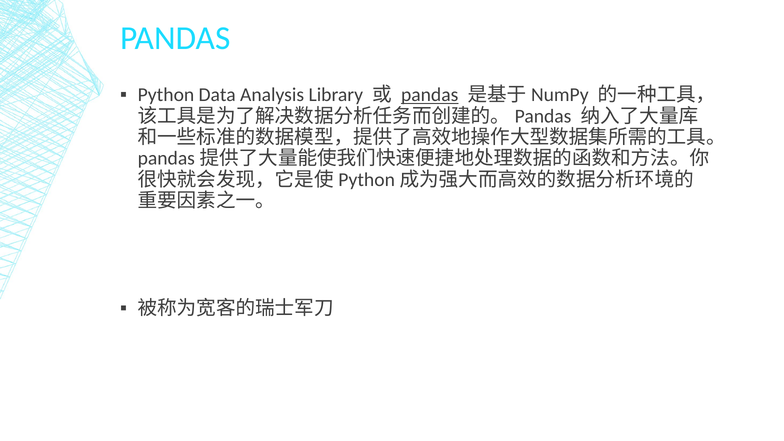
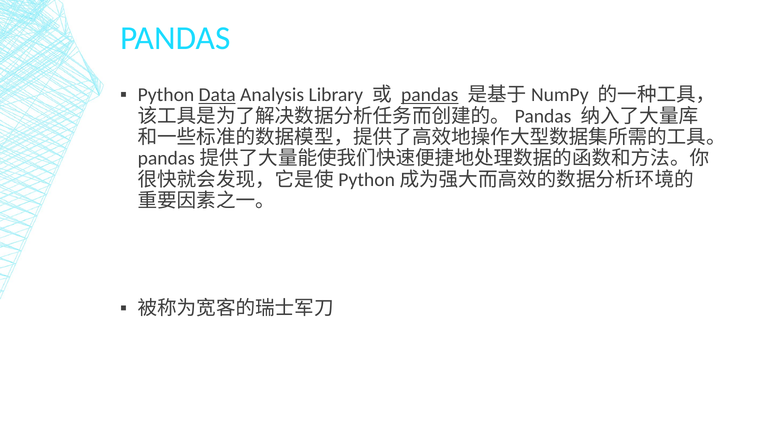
Data underline: none -> present
